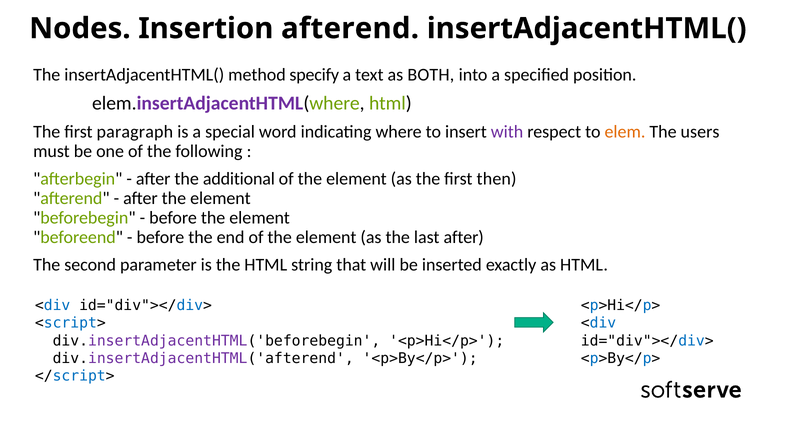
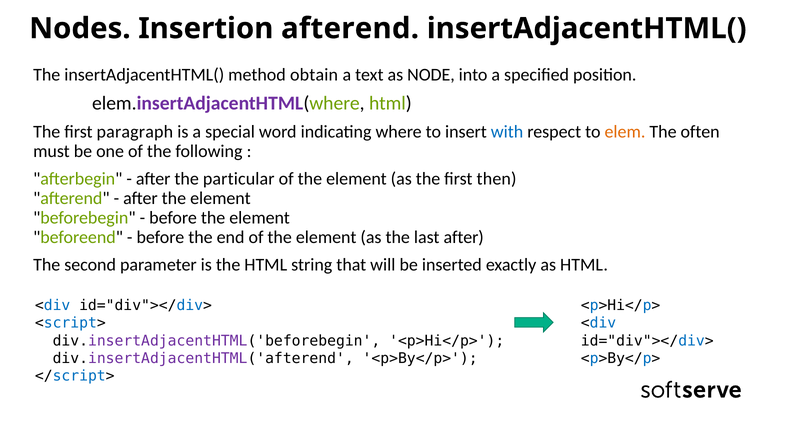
specify: specify -> obtain
BOTH: BOTH -> NODE
with colour: purple -> blue
users: users -> often
additional: additional -> particular
